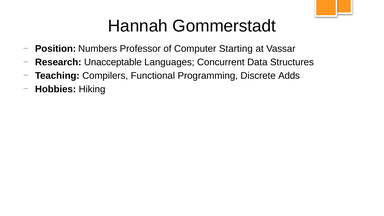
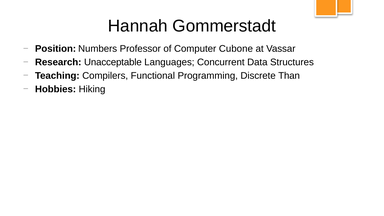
Starting: Starting -> Cubone
Adds: Adds -> Than
